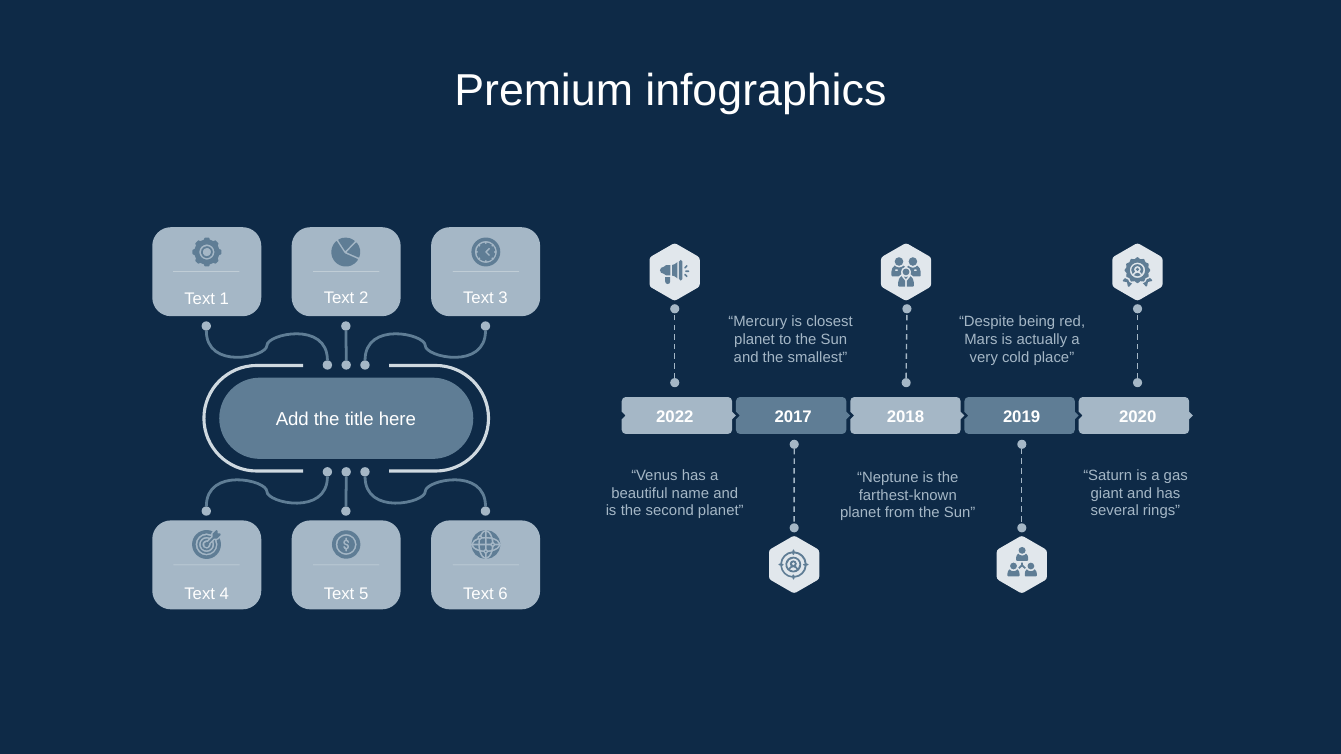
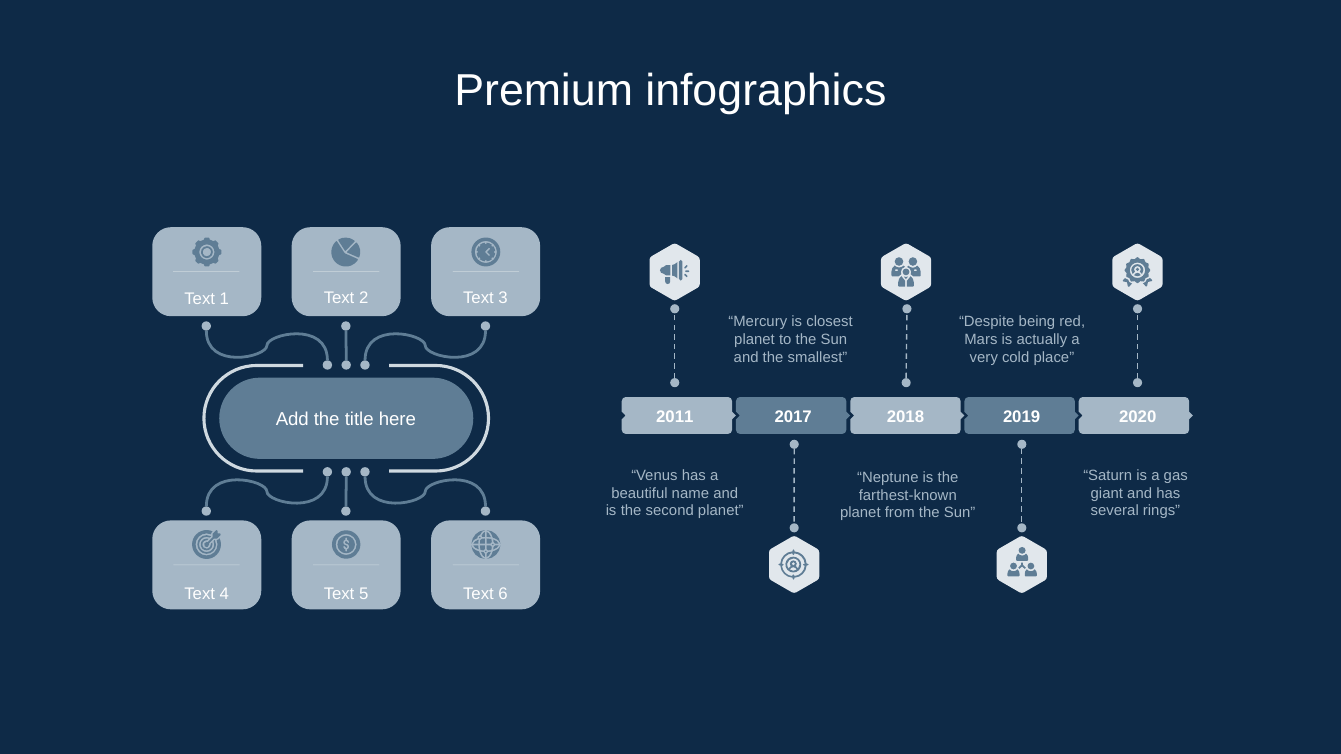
2022: 2022 -> 2011
